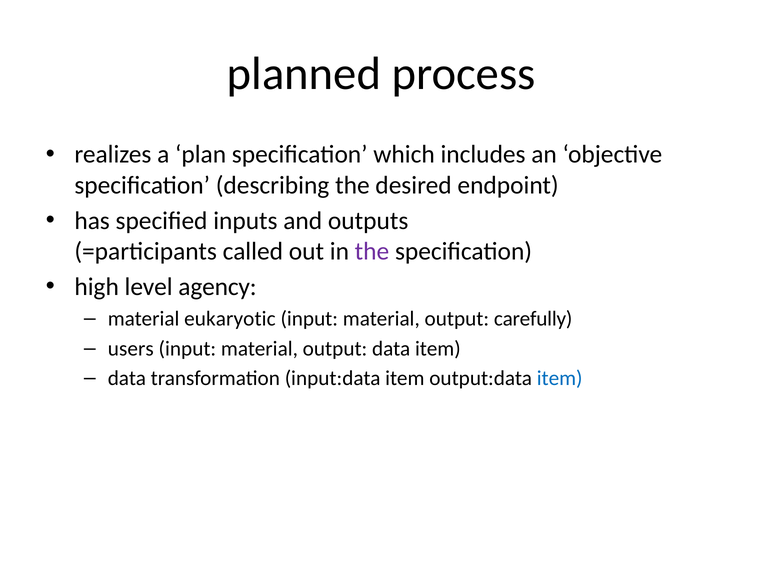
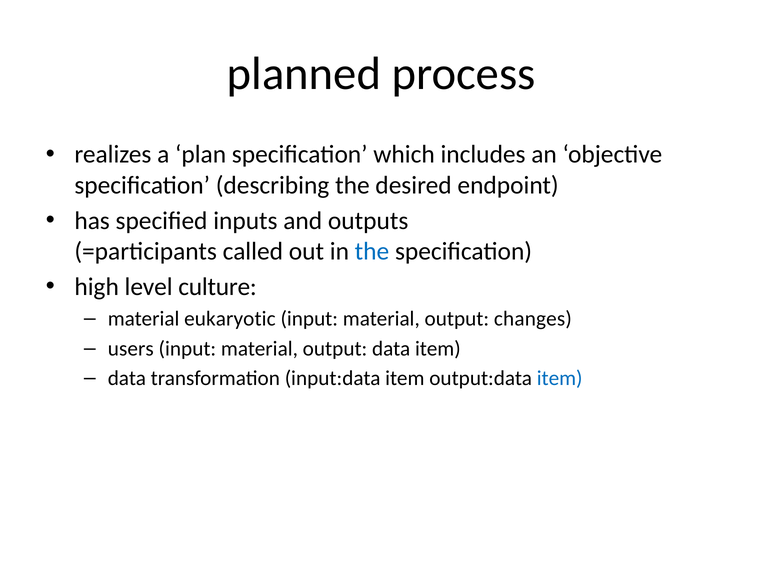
the at (372, 251) colour: purple -> blue
agency: agency -> culture
carefully: carefully -> changes
